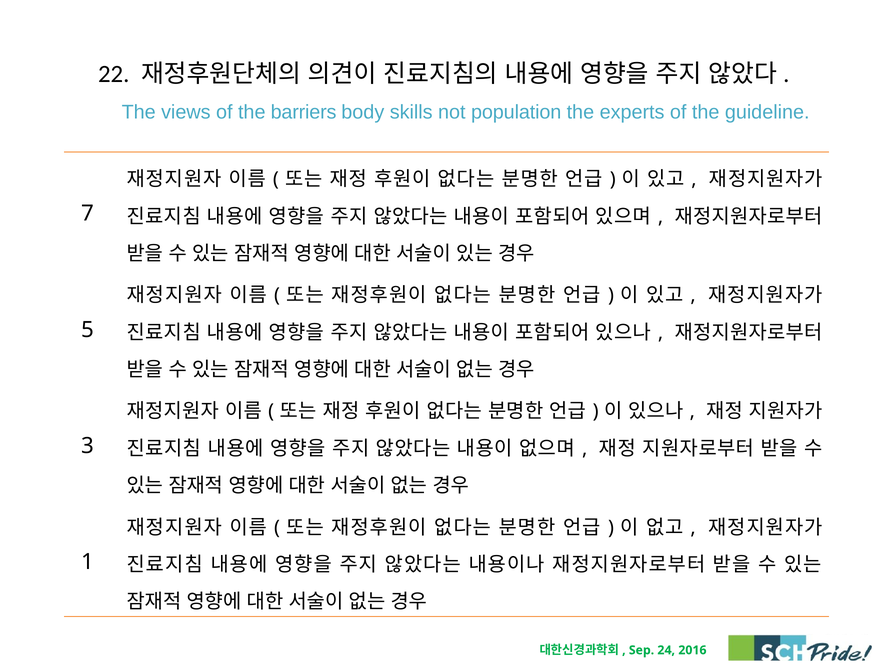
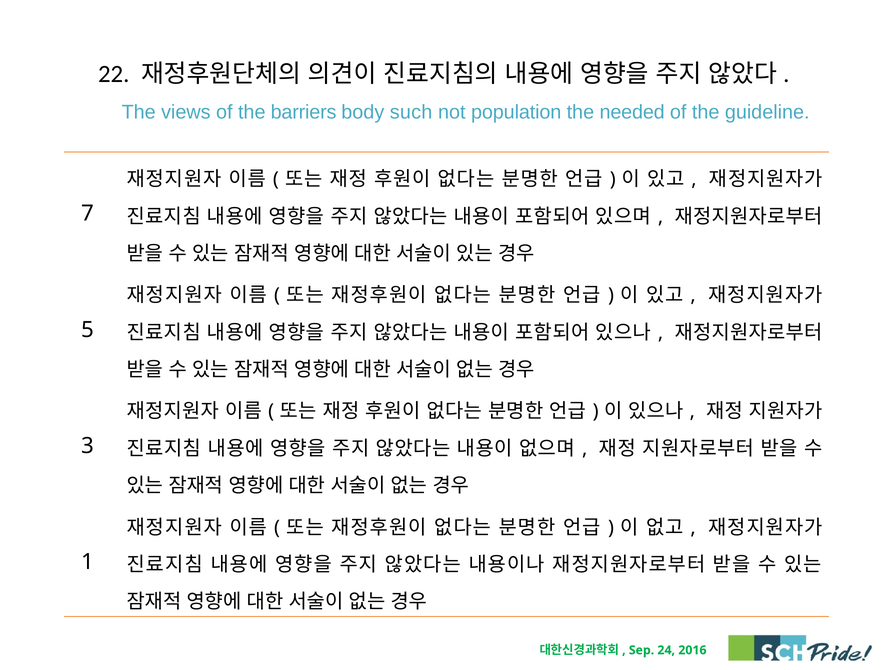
skills: skills -> such
experts: experts -> needed
